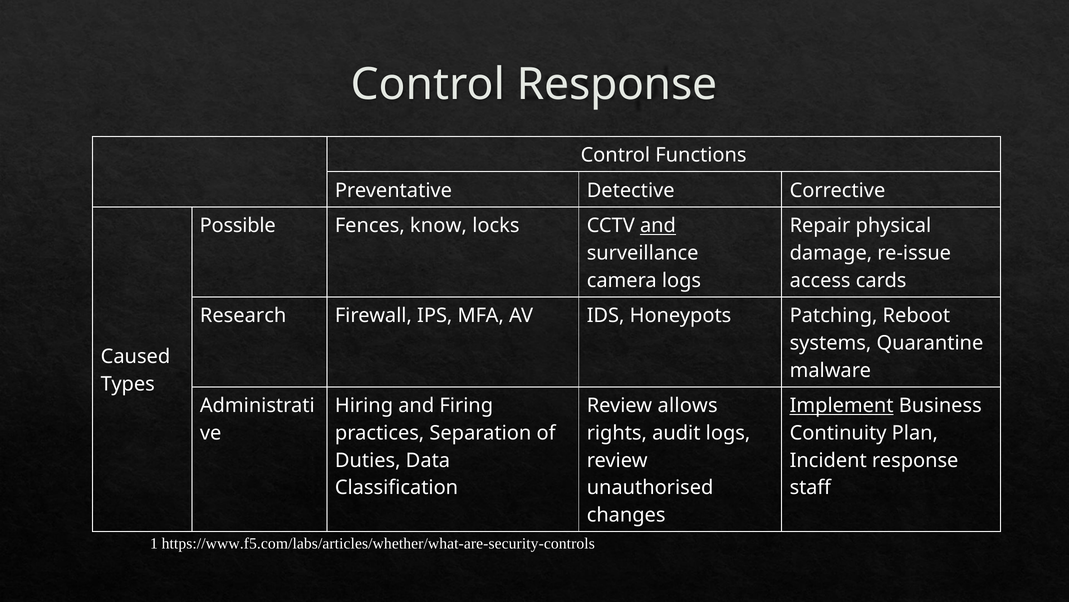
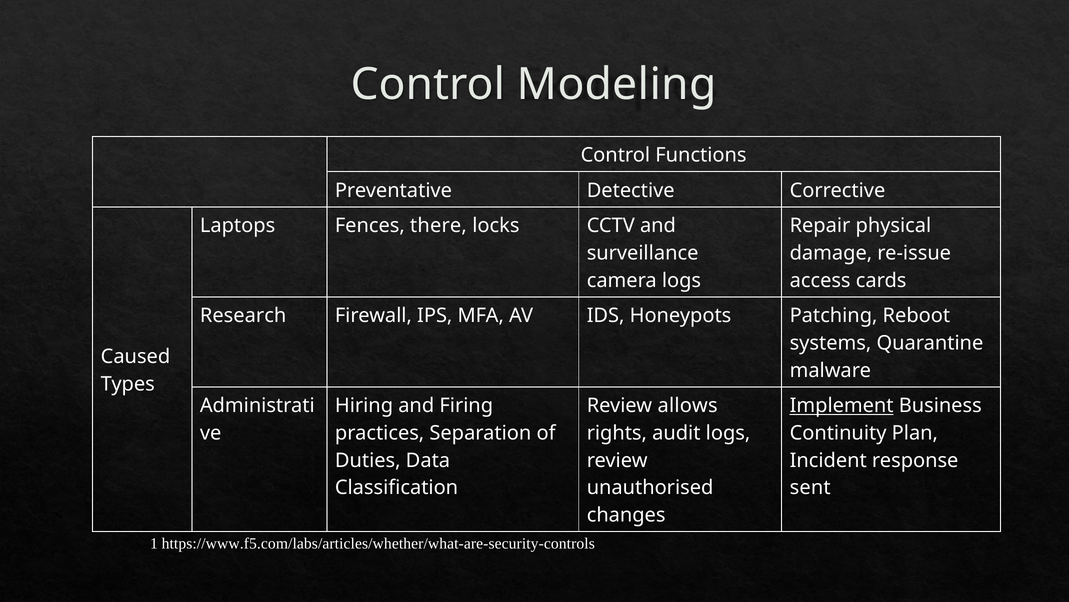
Control Response: Response -> Modeling
Possible: Possible -> Laptops
know: know -> there
and at (658, 226) underline: present -> none
staff: staff -> sent
